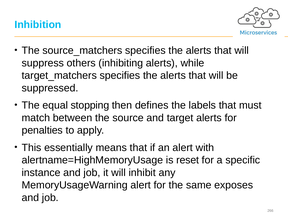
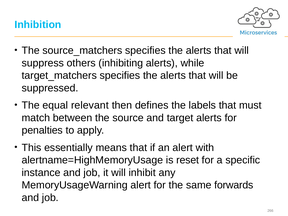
stopping: stopping -> relevant
exposes: exposes -> forwards
